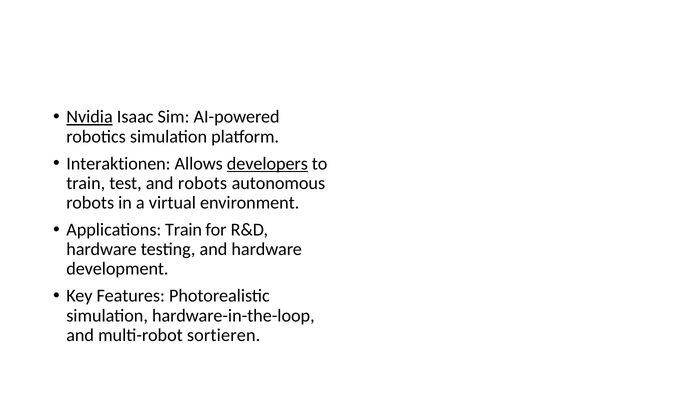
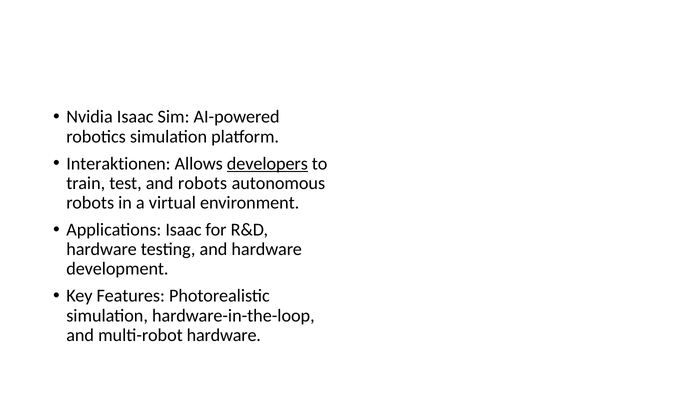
Nvidia underline: present -> none
Applications Train: Train -> Isaac
multi-robot sortieren: sortieren -> hardware
